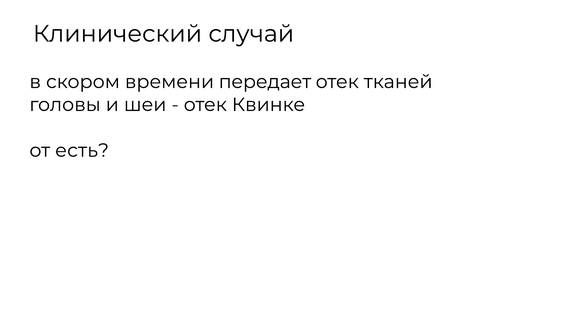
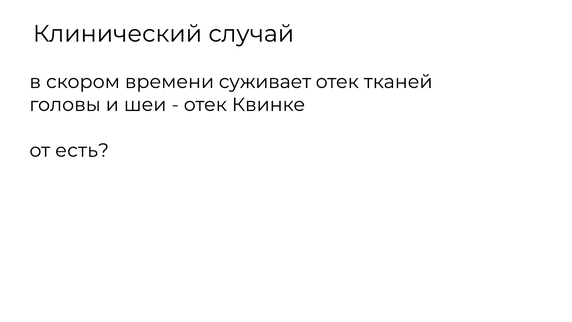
передает: передает -> суживает
